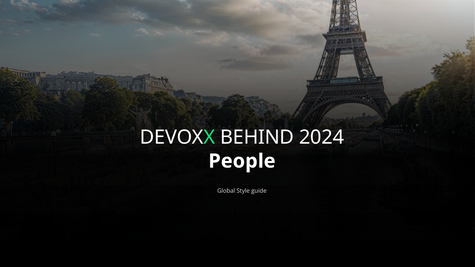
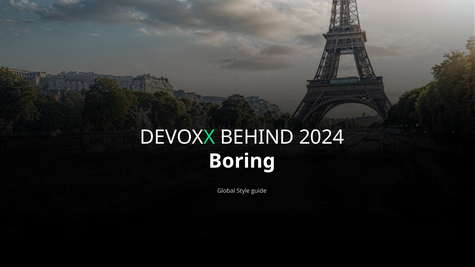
People: People -> Boring
